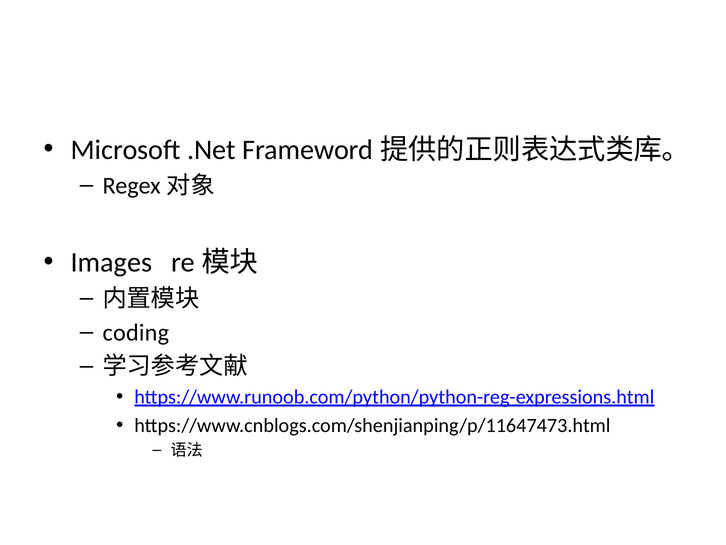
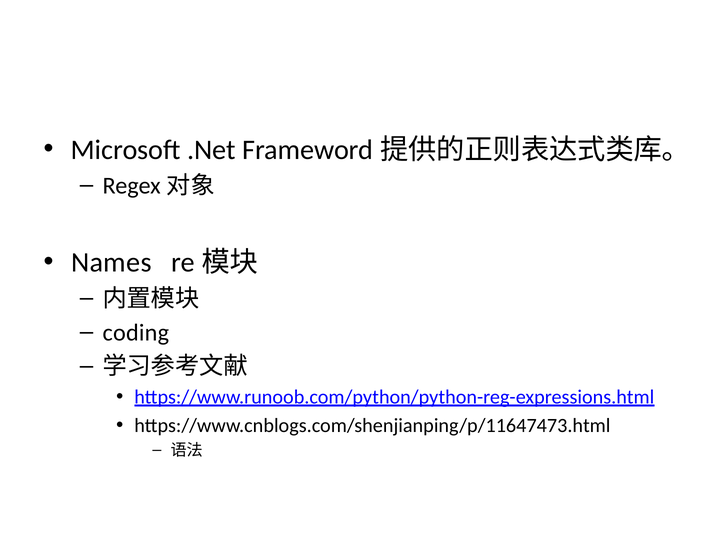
Images: Images -> Names
